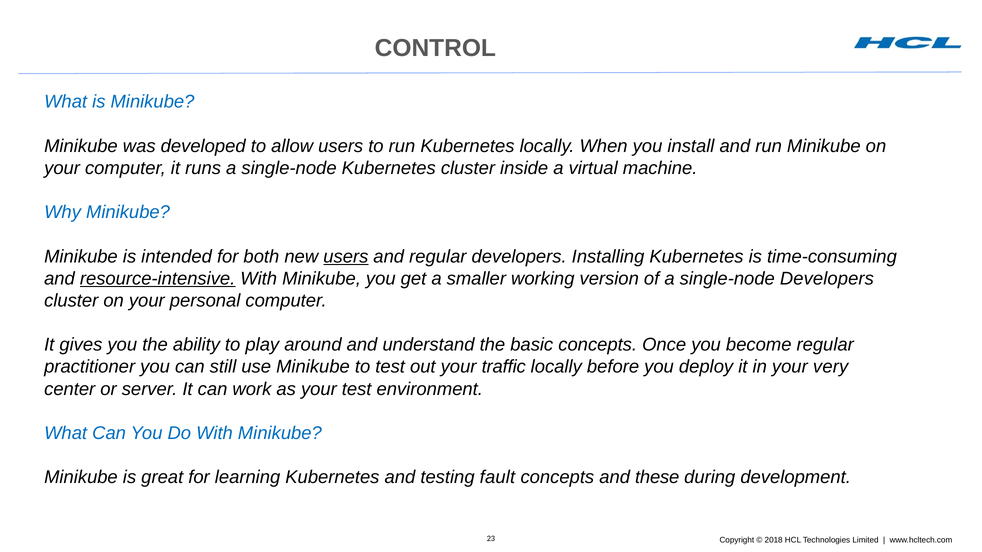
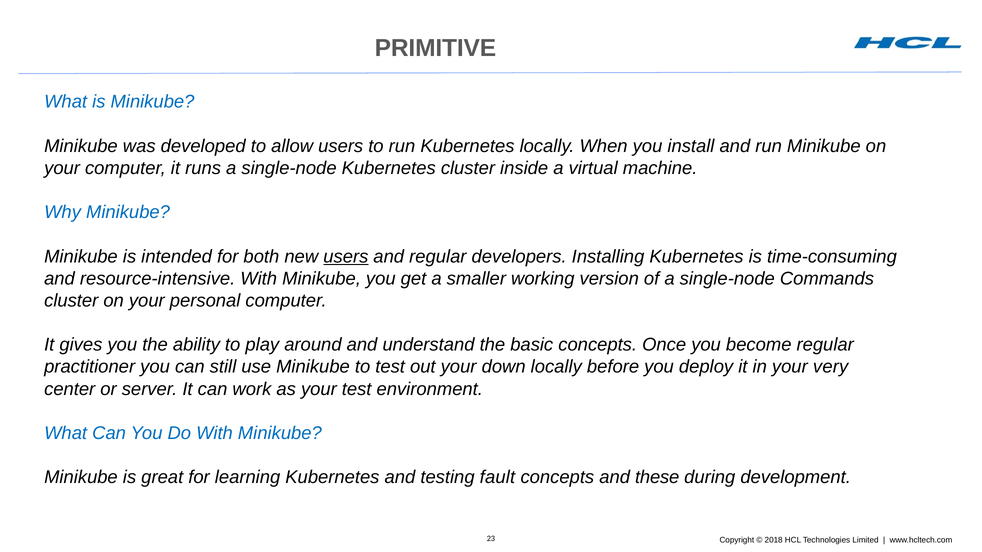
CONTROL: CONTROL -> PRIMITIVE
resource-intensive underline: present -> none
single-node Developers: Developers -> Commands
traffic: traffic -> down
